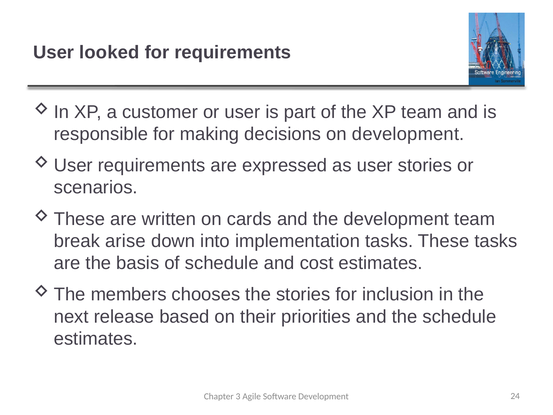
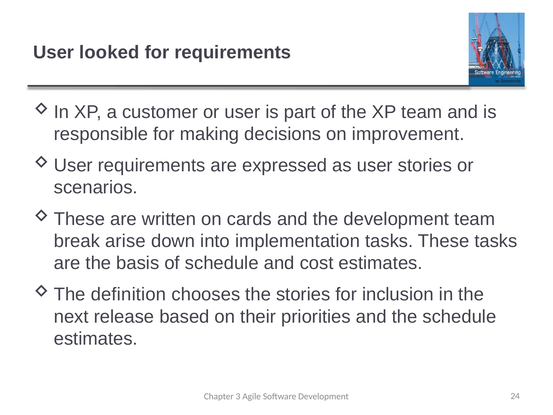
on development: development -> improvement
members: members -> definition
